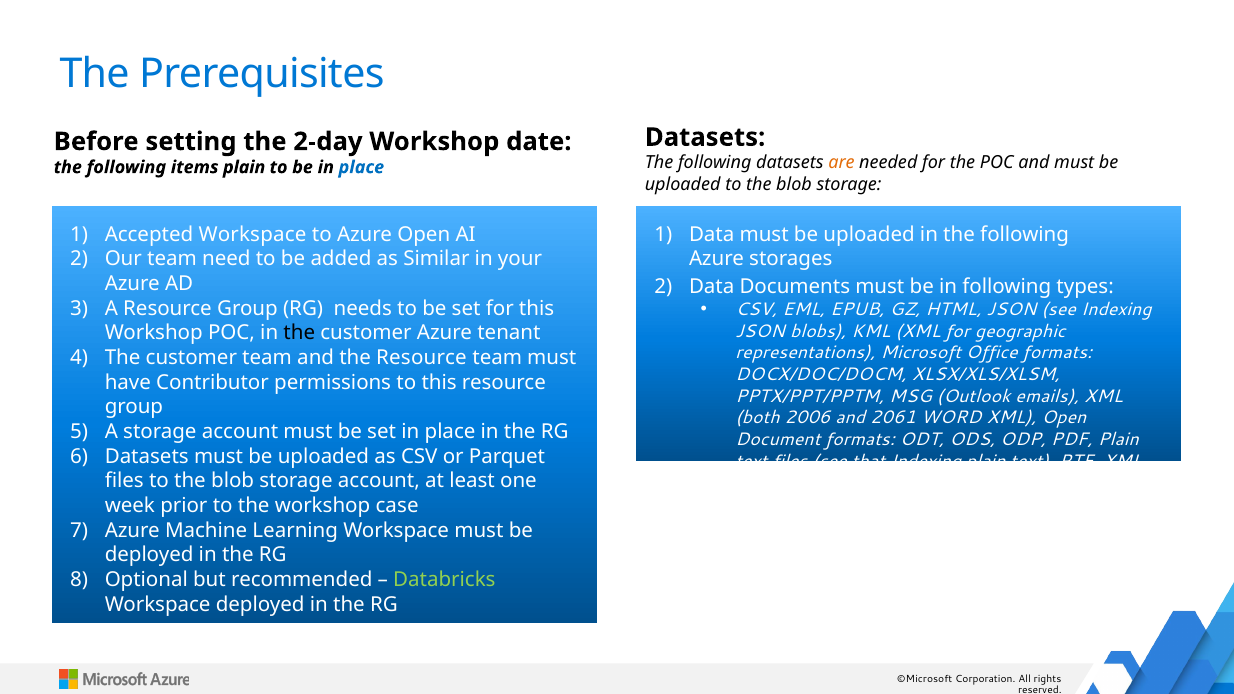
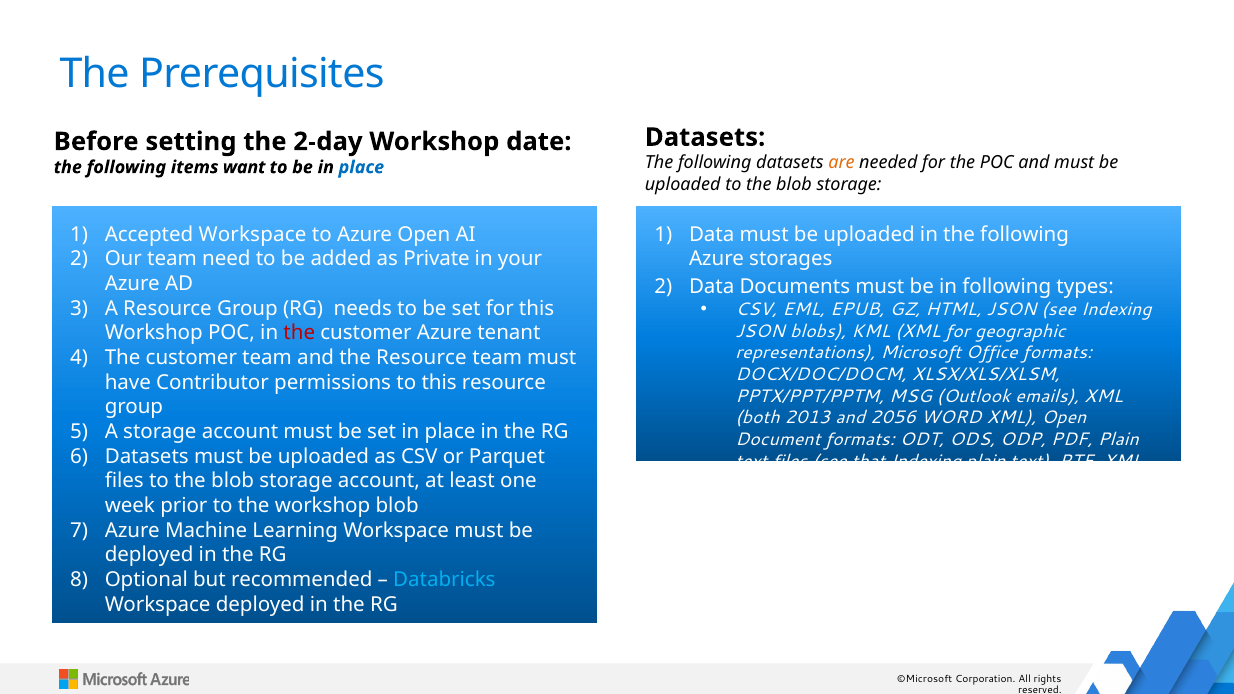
items plain: plain -> want
Similar: Similar -> Private
the at (299, 333) colour: black -> red
2006: 2006 -> 2013
2061: 2061 -> 2056
workshop case: case -> blob
Databricks colour: light green -> light blue
